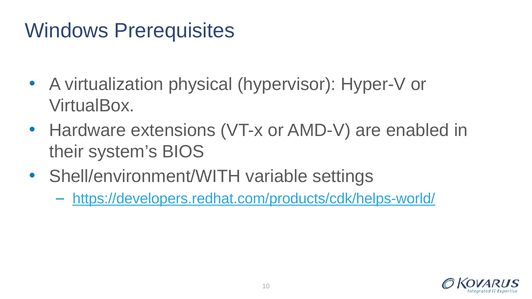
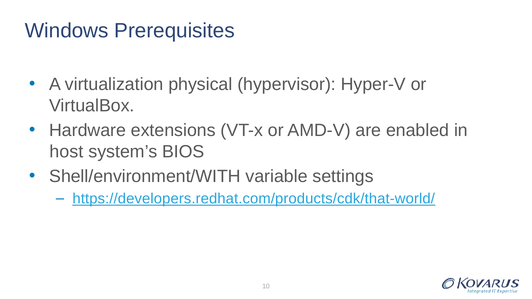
their: their -> host
https://developers.redhat.com/products/cdk/helps-world/: https://developers.redhat.com/products/cdk/helps-world/ -> https://developers.redhat.com/products/cdk/that-world/
